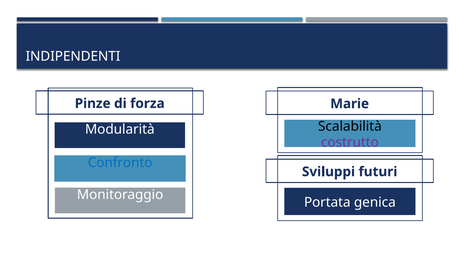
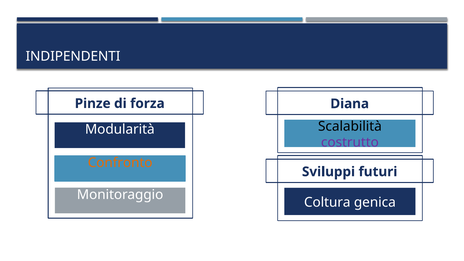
Marie: Marie -> Diana
Confronto colour: blue -> orange
Portata: Portata -> Coltura
